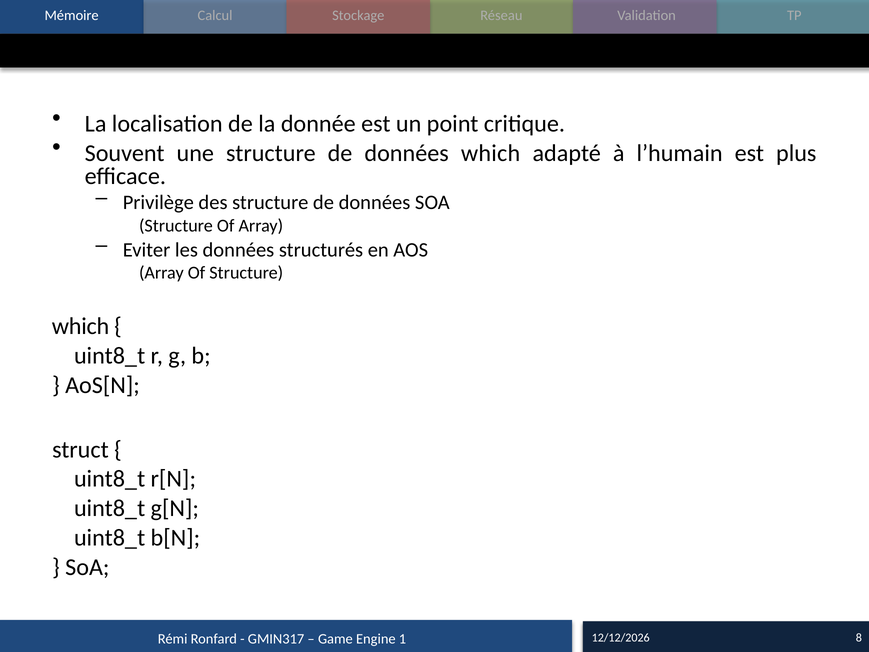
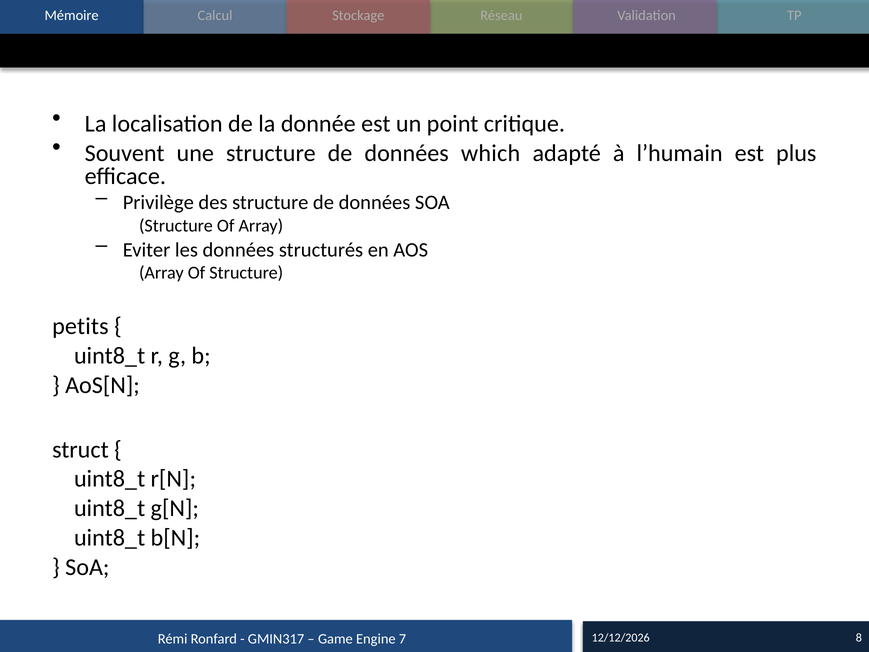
which at (81, 326): which -> petits
1: 1 -> 7
